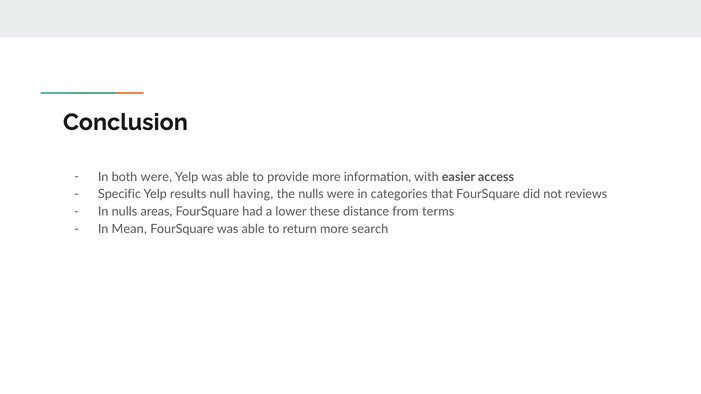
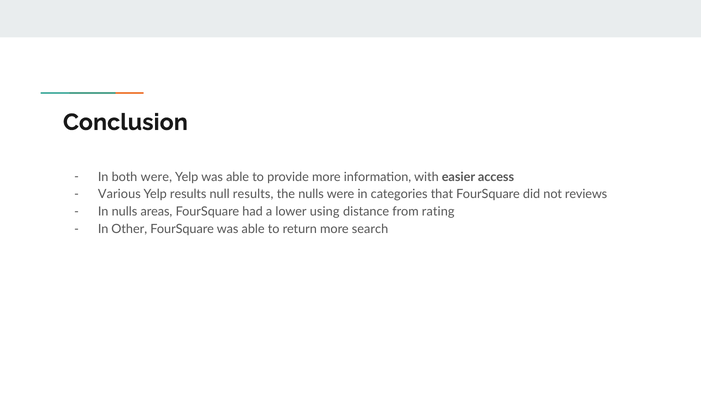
Specific: Specific -> Various
null having: having -> results
these: these -> using
terms: terms -> rating
Mean: Mean -> Other
